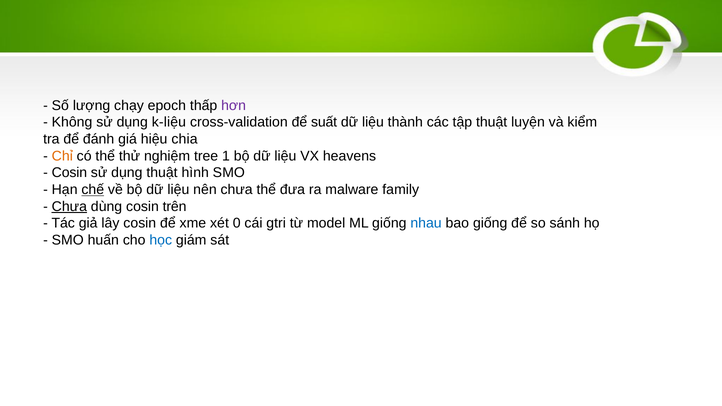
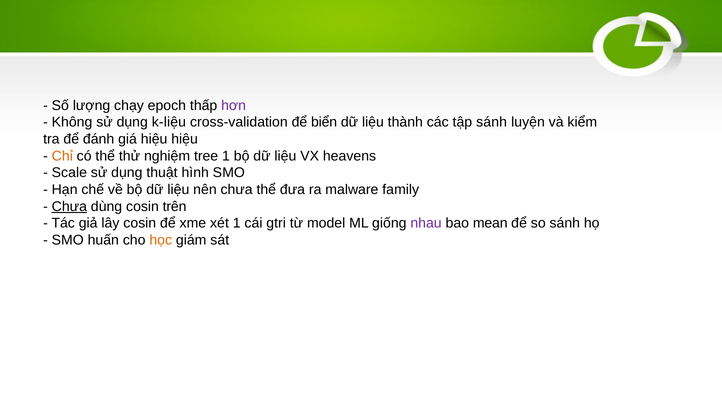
suất: suất -> biển
tập thuật: thuật -> sánh
hiệu chia: chia -> hiệu
Cosin at (69, 173): Cosin -> Scale
chế underline: present -> none
xét 0: 0 -> 1
nhau colour: blue -> purple
bao giống: giống -> mean
học colour: blue -> orange
